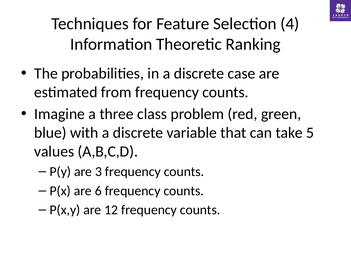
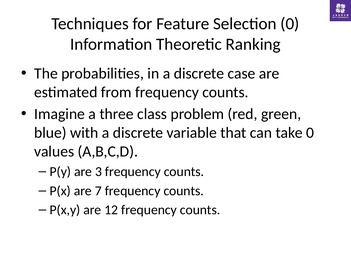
Selection 4: 4 -> 0
take 5: 5 -> 0
6: 6 -> 7
